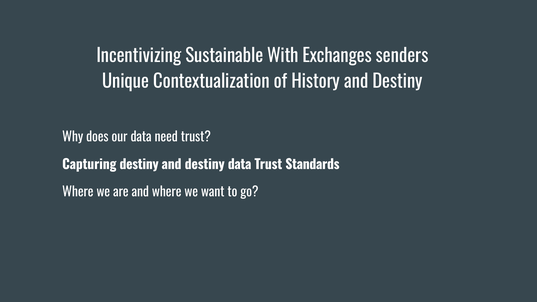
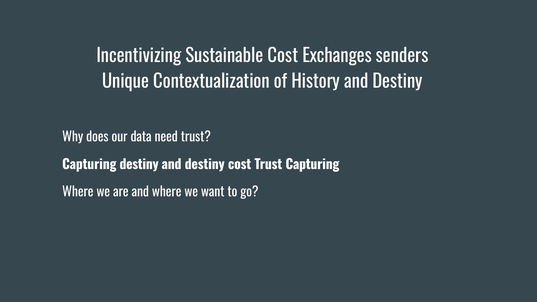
Sustainable With: With -> Cost
destiny data: data -> cost
Standards at (312, 165): Standards -> Capturing
